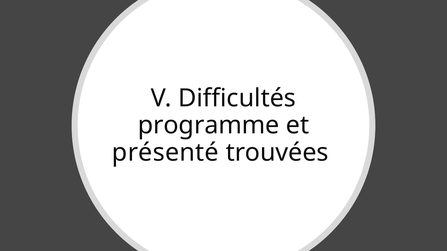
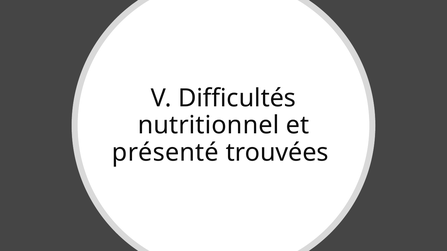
programme: programme -> nutritionnel
